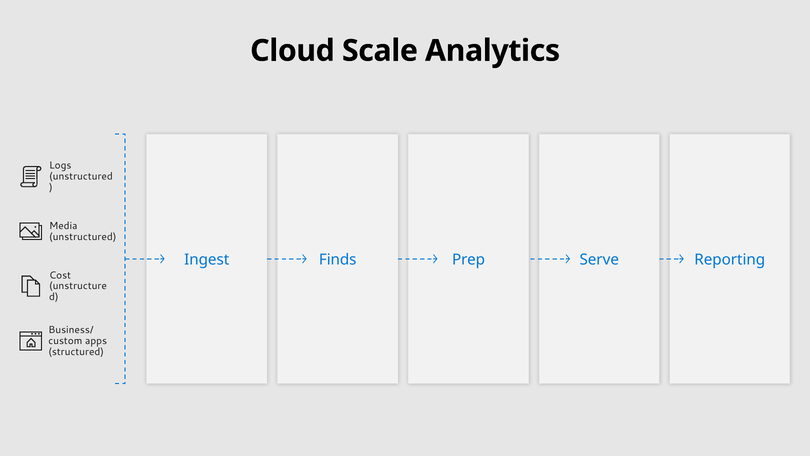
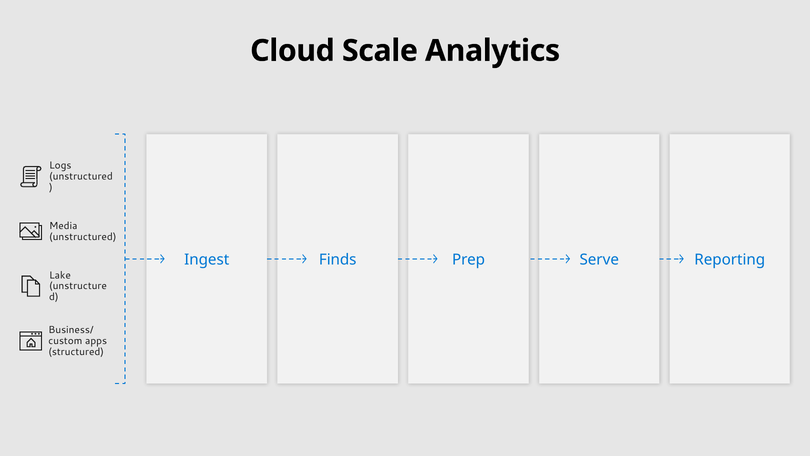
Cost: Cost -> Lake
